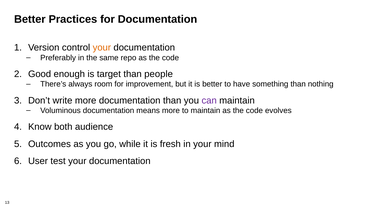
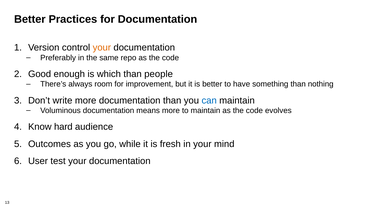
target: target -> which
can colour: purple -> blue
both: both -> hard
